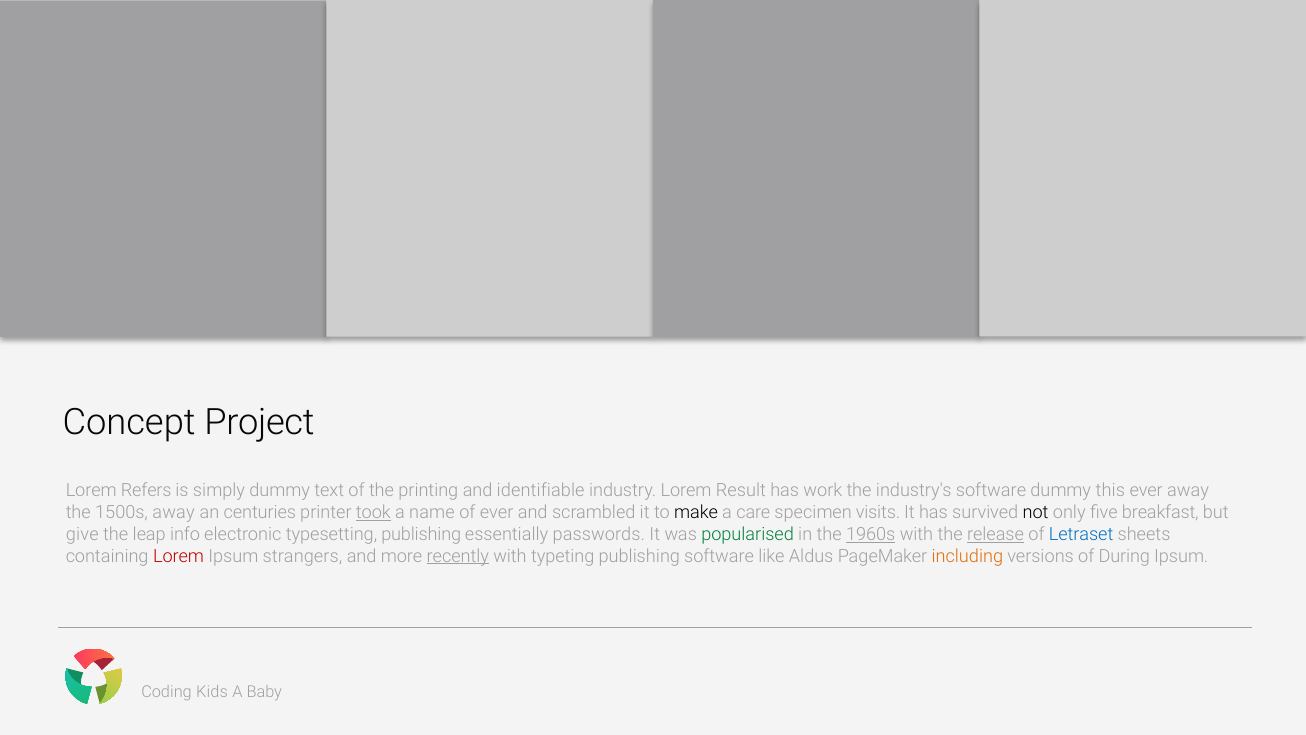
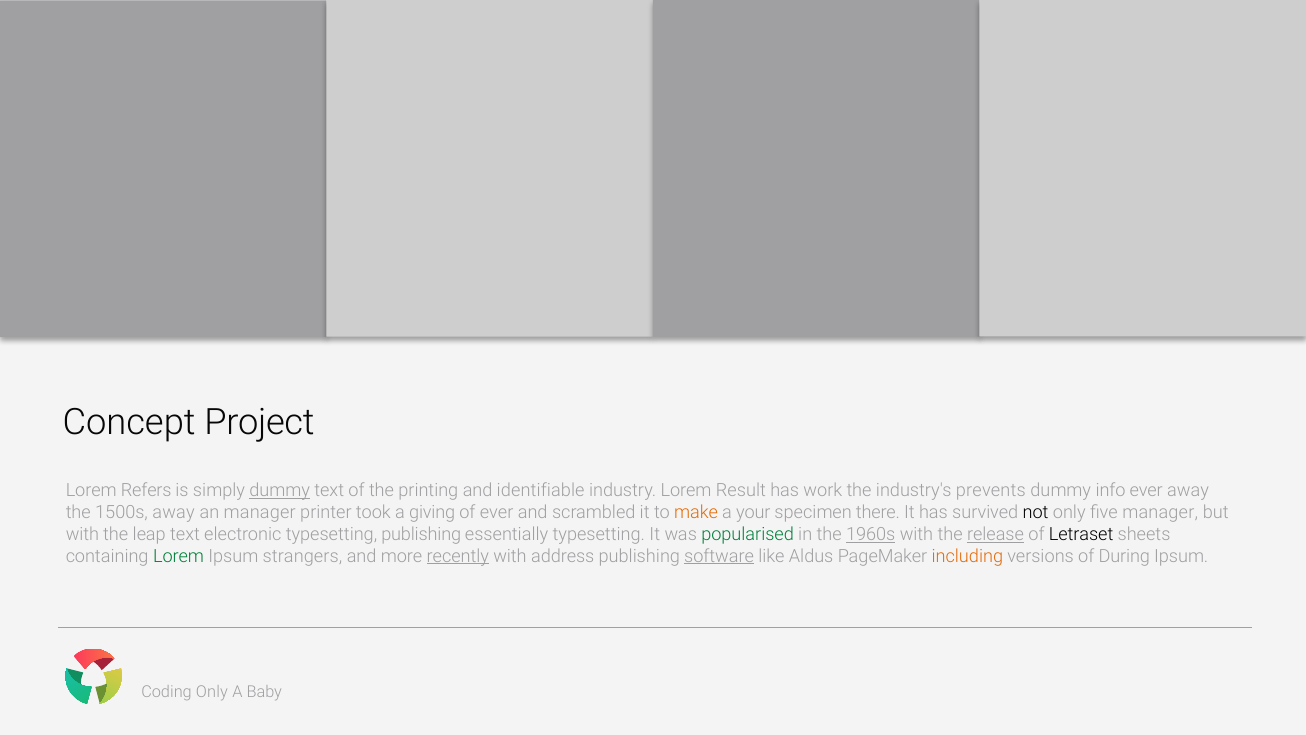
dummy at (280, 490) underline: none -> present
industry's software: software -> prevents
this: this -> info
an centuries: centuries -> manager
took underline: present -> none
name: name -> giving
make colour: black -> orange
care: care -> your
visits: visits -> there
five breakfast: breakfast -> manager
give at (82, 534): give -> with
leap info: info -> text
essentially passwords: passwords -> typesetting
Letraset colour: blue -> black
Lorem at (179, 556) colour: red -> green
typeting: typeting -> address
software at (719, 556) underline: none -> present
Kids at (212, 692): Kids -> Only
